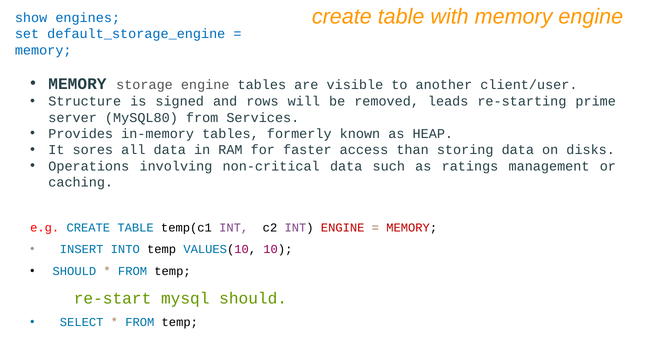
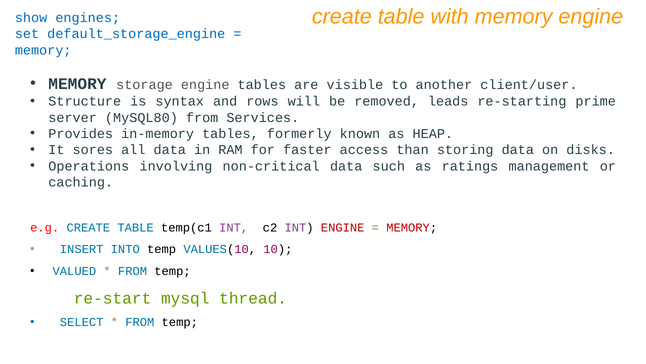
signed: signed -> syntax
SHOULD at (74, 271): SHOULD -> VALUED
mysql should: should -> thread
